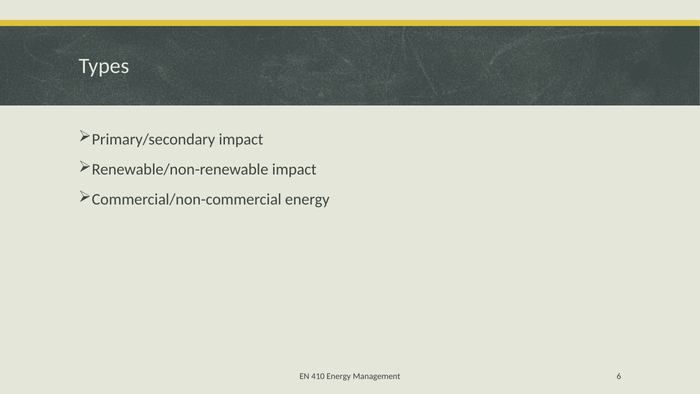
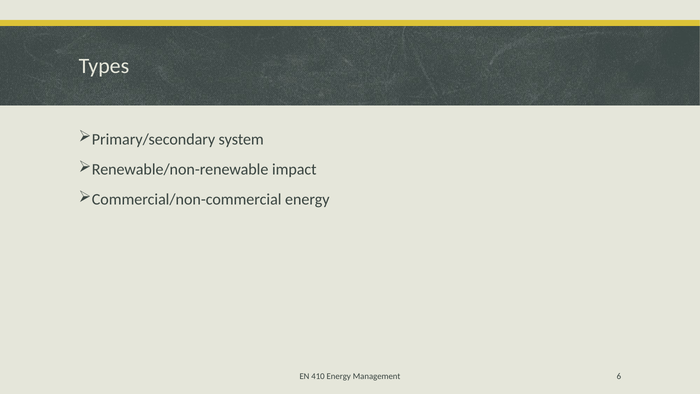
Primary/secondary impact: impact -> system
